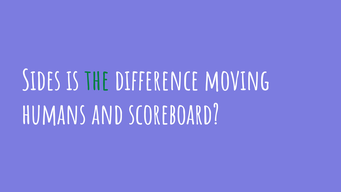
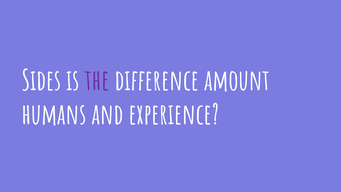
the colour: green -> purple
moving: moving -> amount
scoreboard: scoreboard -> experience
